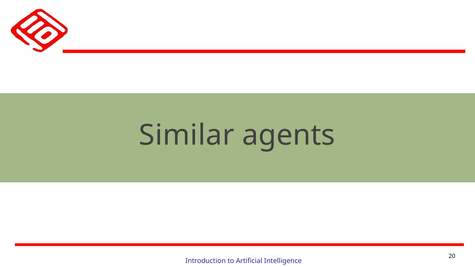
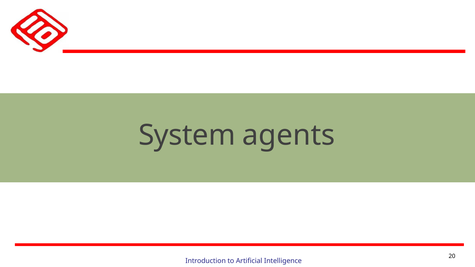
Similar: Similar -> System
